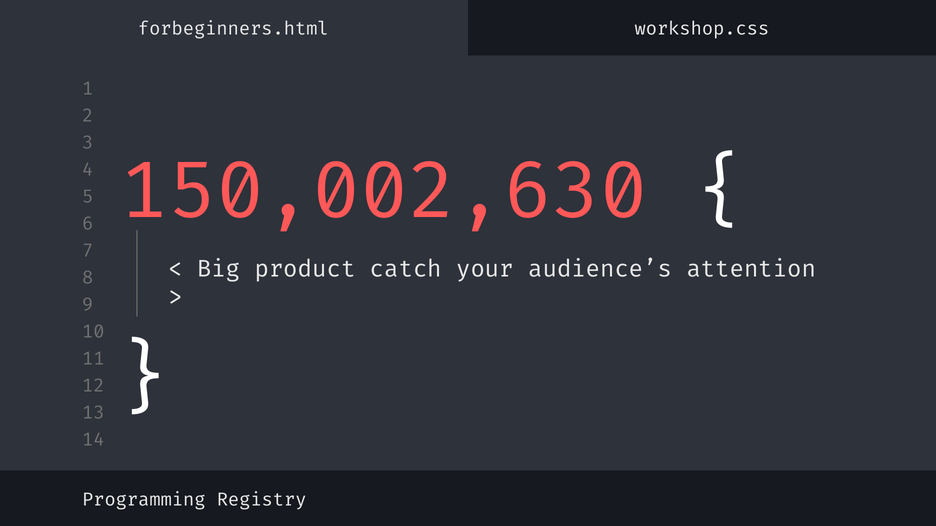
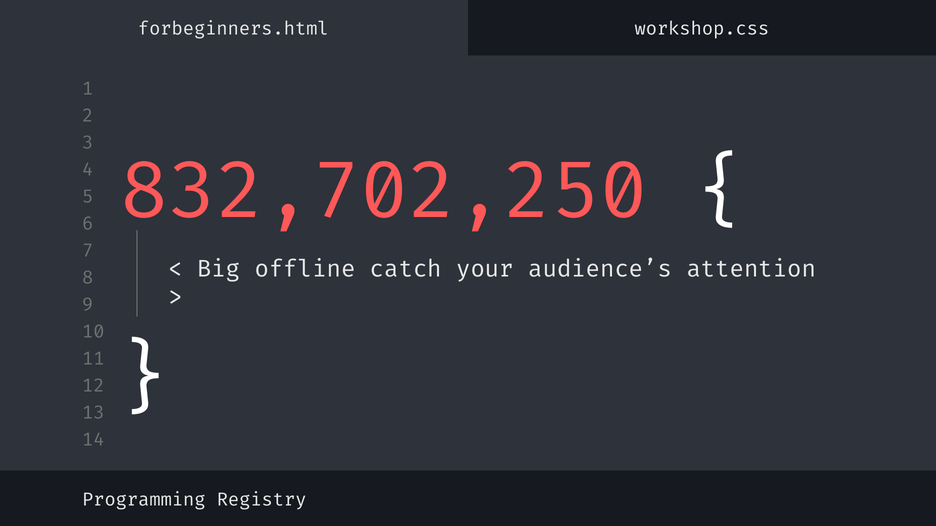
150,002,630: 150,002,630 -> 832,702,250
product: product -> offline
